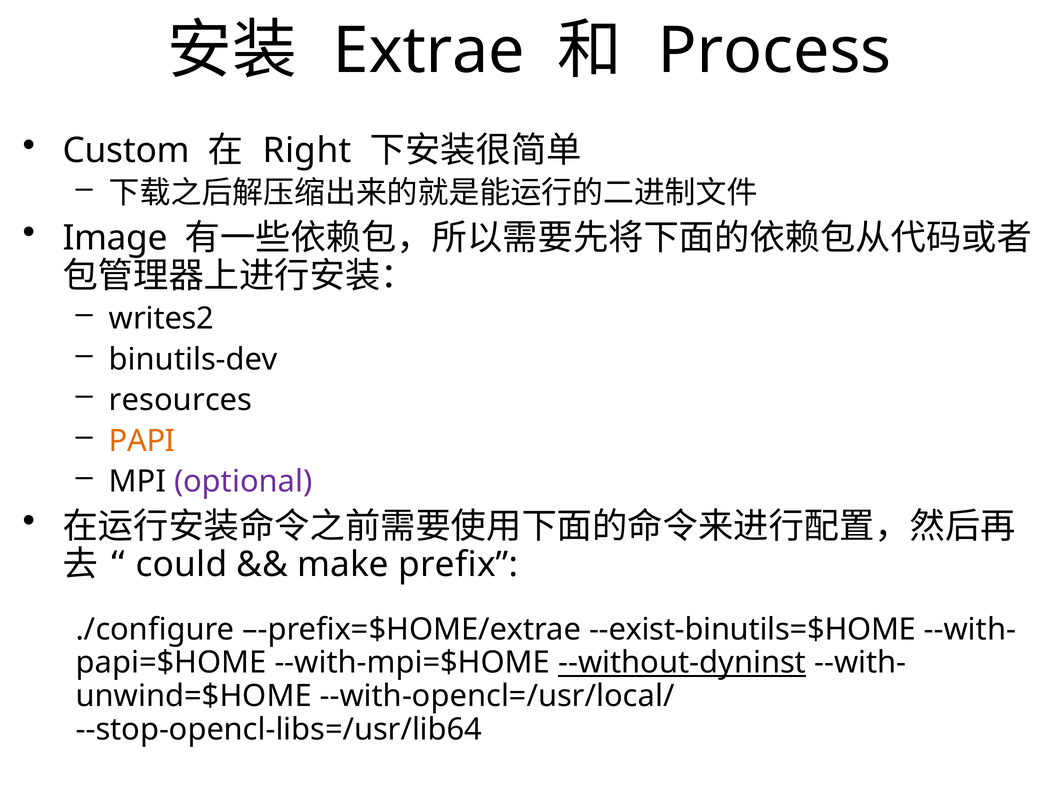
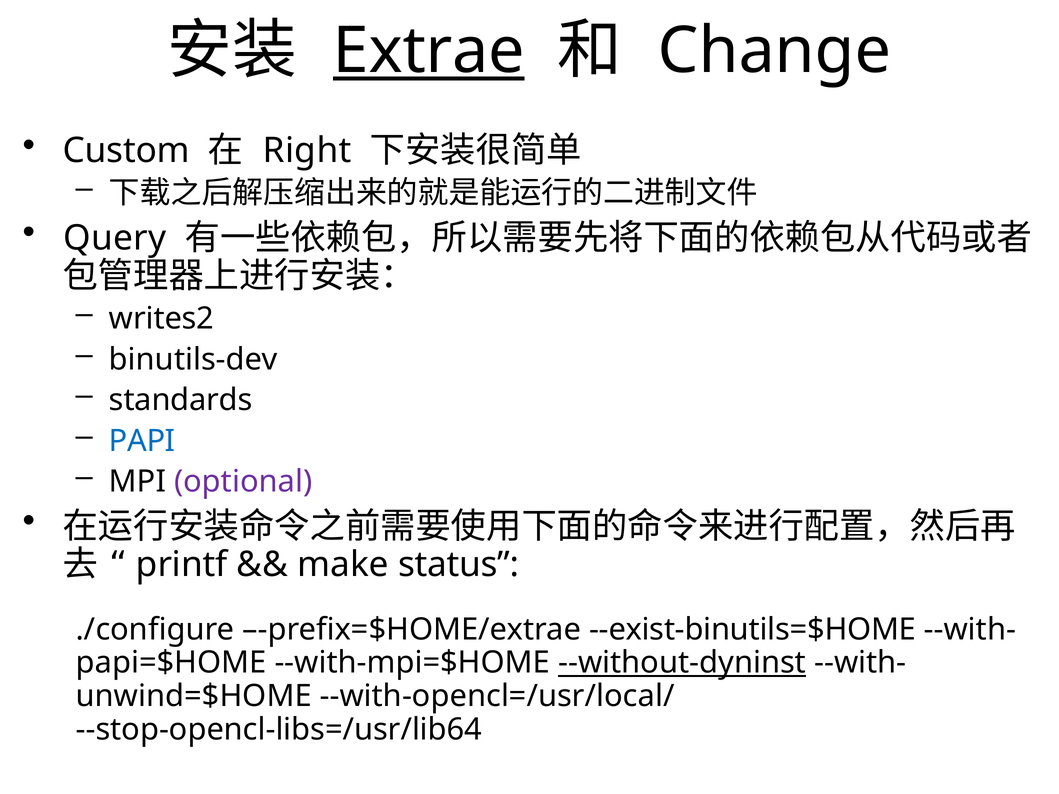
Extrae underline: none -> present
Process: Process -> Change
Image: Image -> Query
resources: resources -> standards
PAPI colour: orange -> blue
could: could -> printf
prefix: prefix -> status
